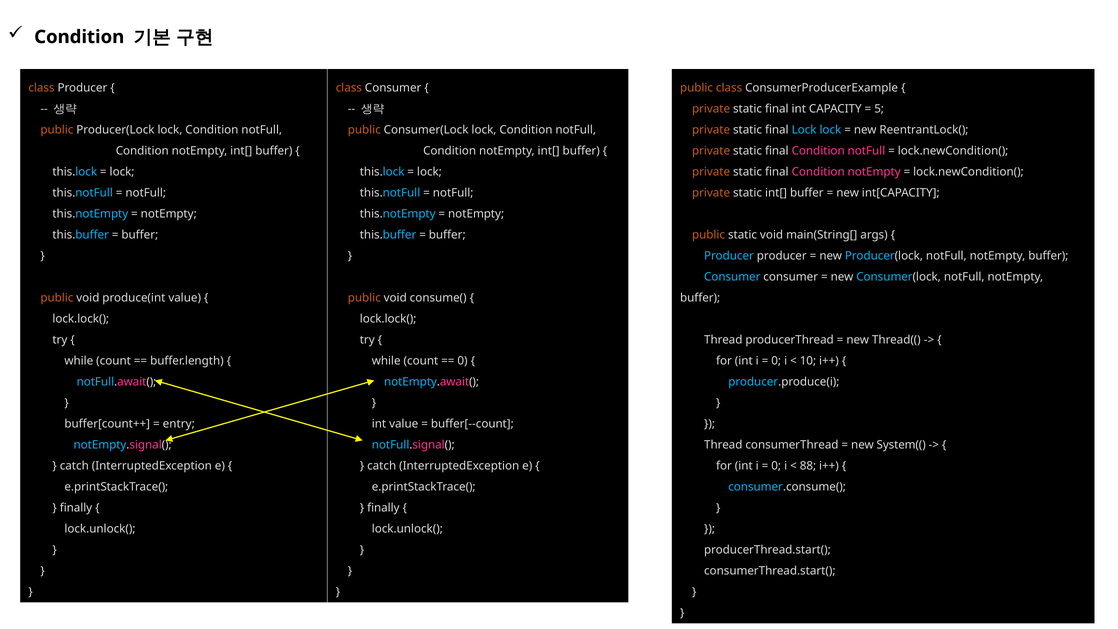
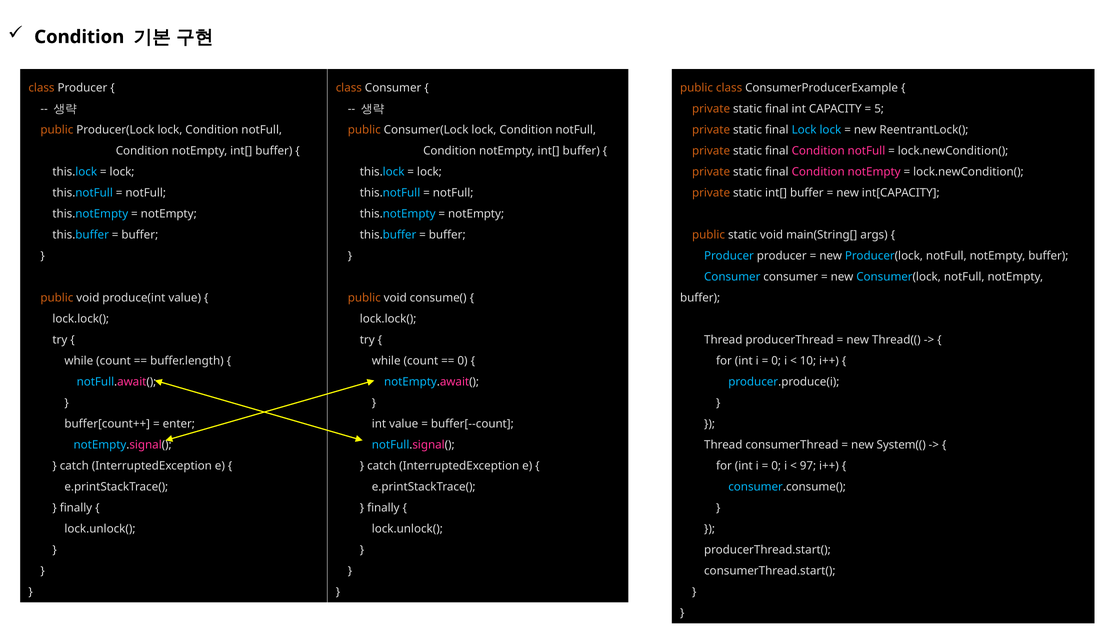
entry: entry -> enter
88: 88 -> 97
